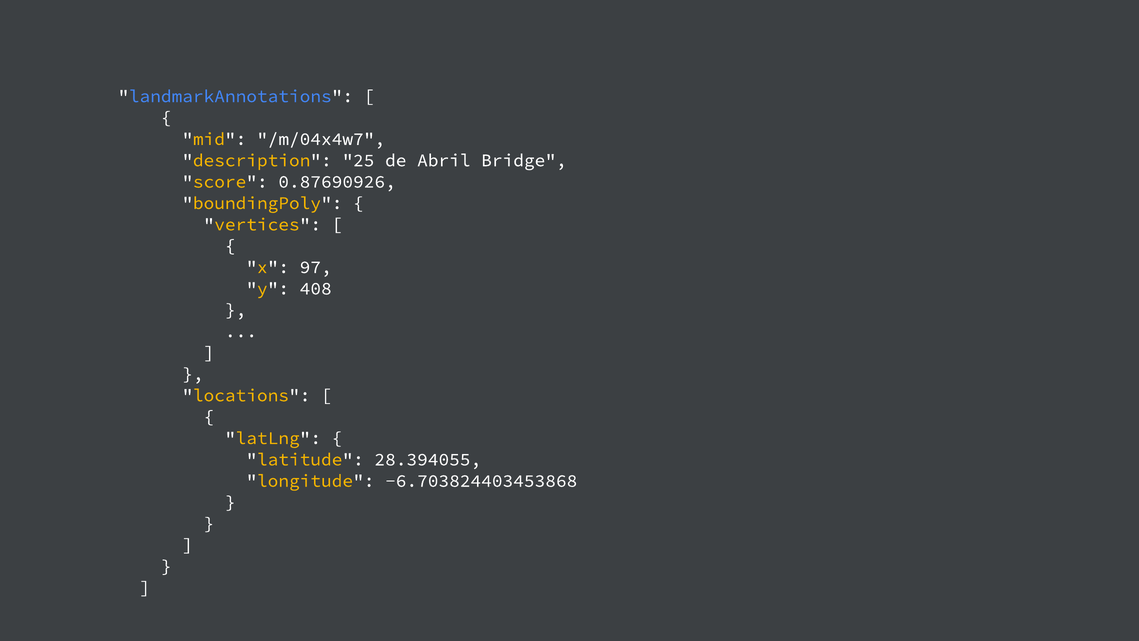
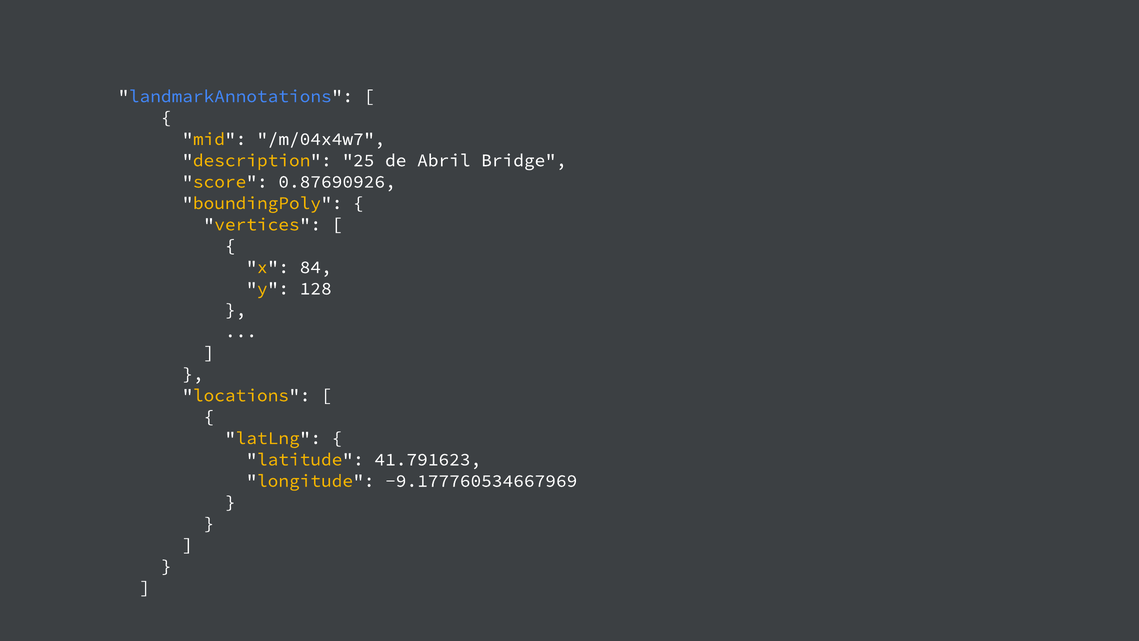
97: 97 -> 84
408: 408 -> 128
28.394055: 28.394055 -> 41.791623
-6.703824403453868: -6.703824403453868 -> -9.177760534667969
